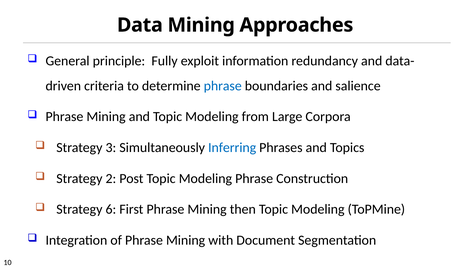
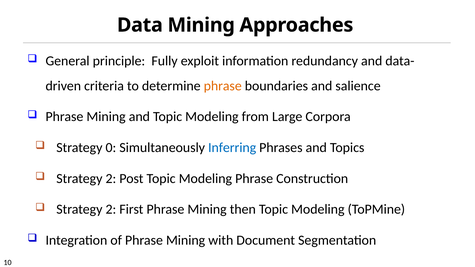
phrase at (223, 86) colour: blue -> orange
3: 3 -> 0
6 at (111, 209): 6 -> 2
